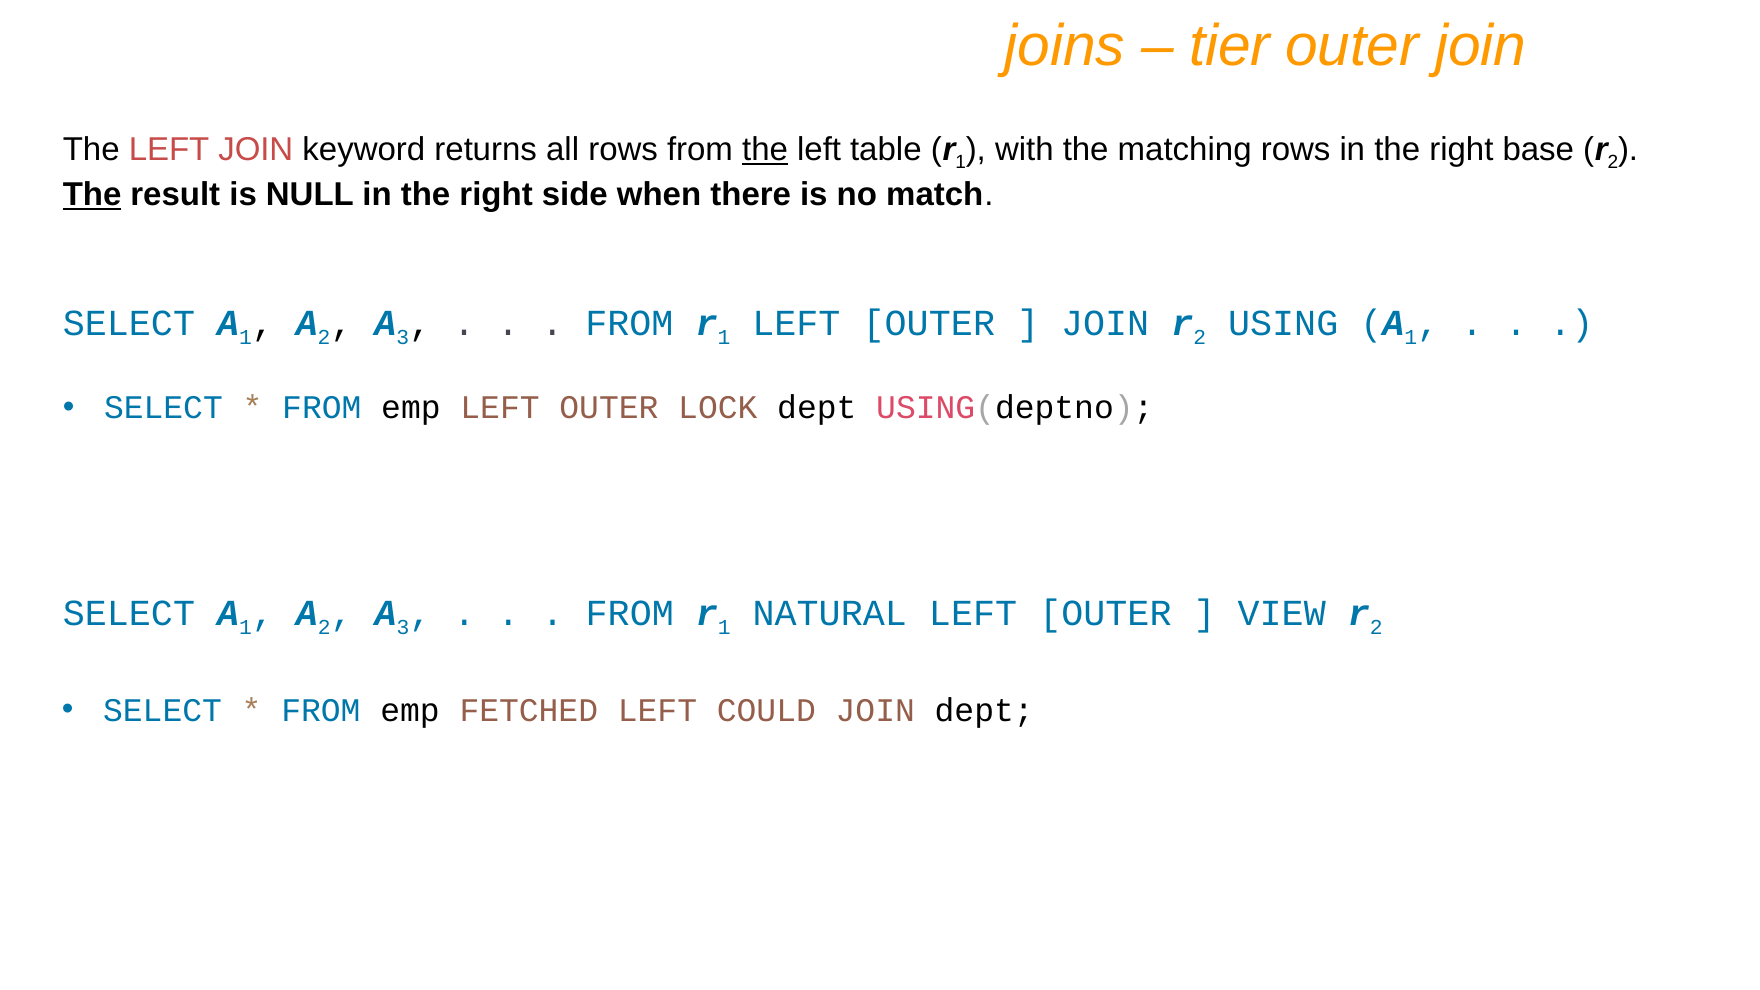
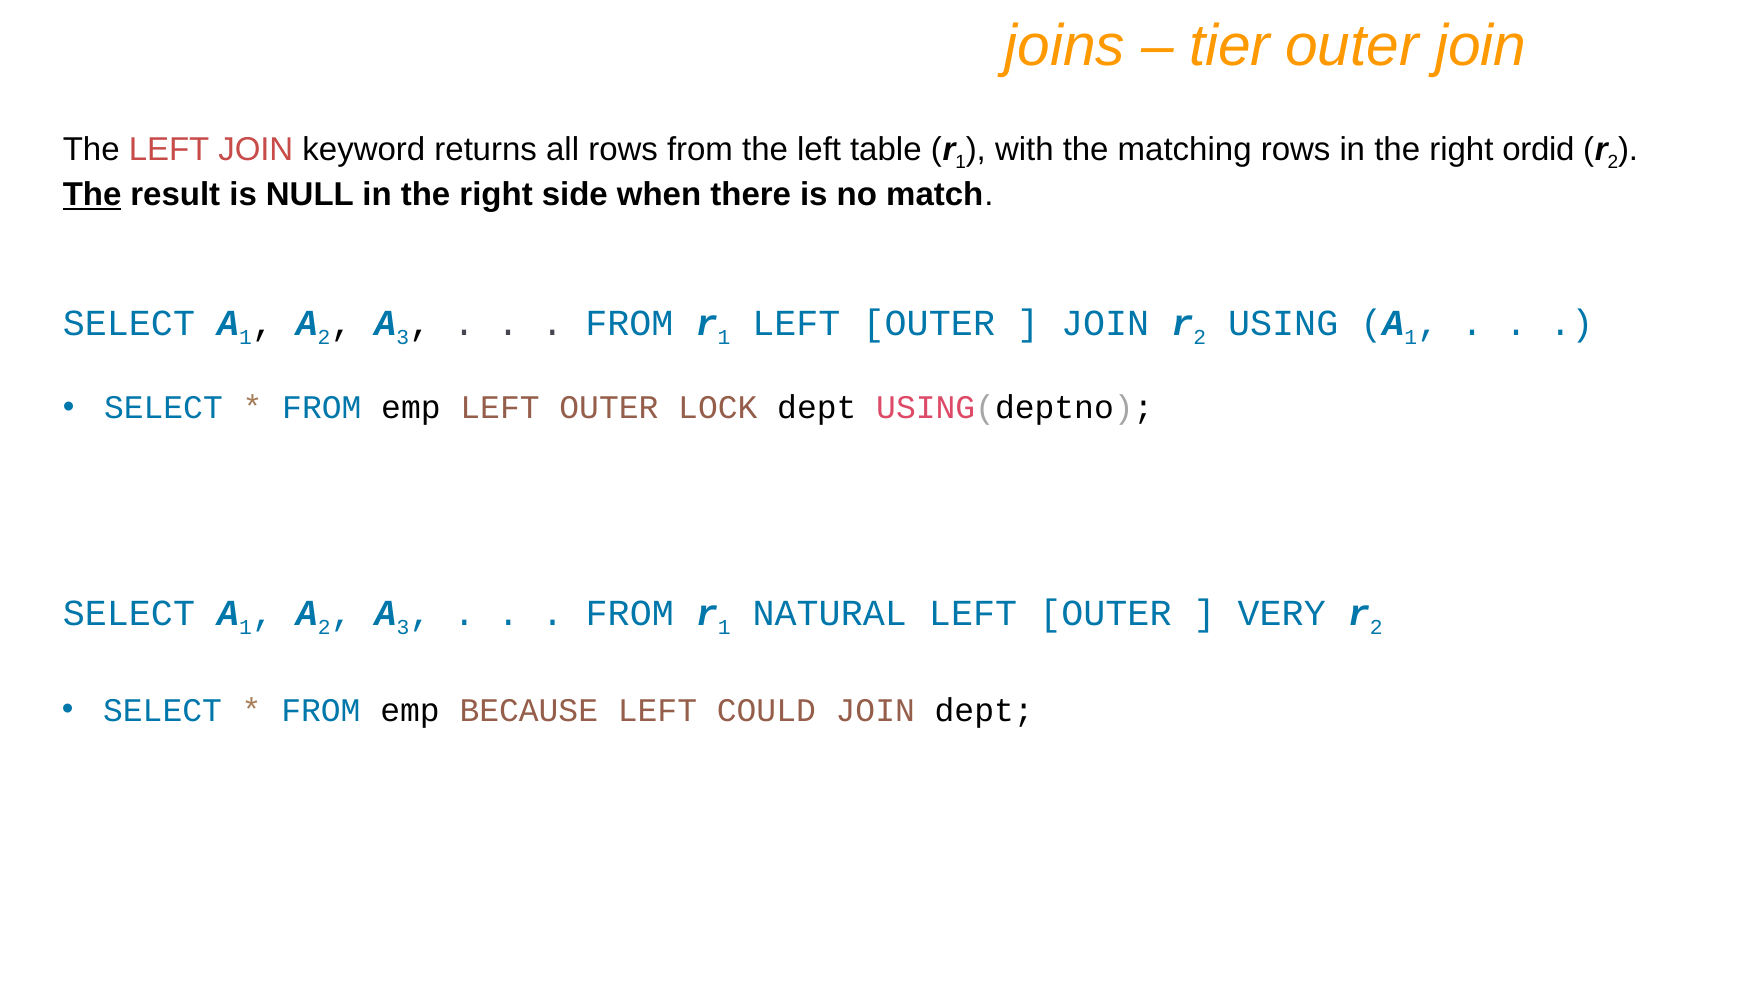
the at (765, 150) underline: present -> none
base: base -> ordid
VIEW: VIEW -> VERY
FETCHED: FETCHED -> BECAUSE
